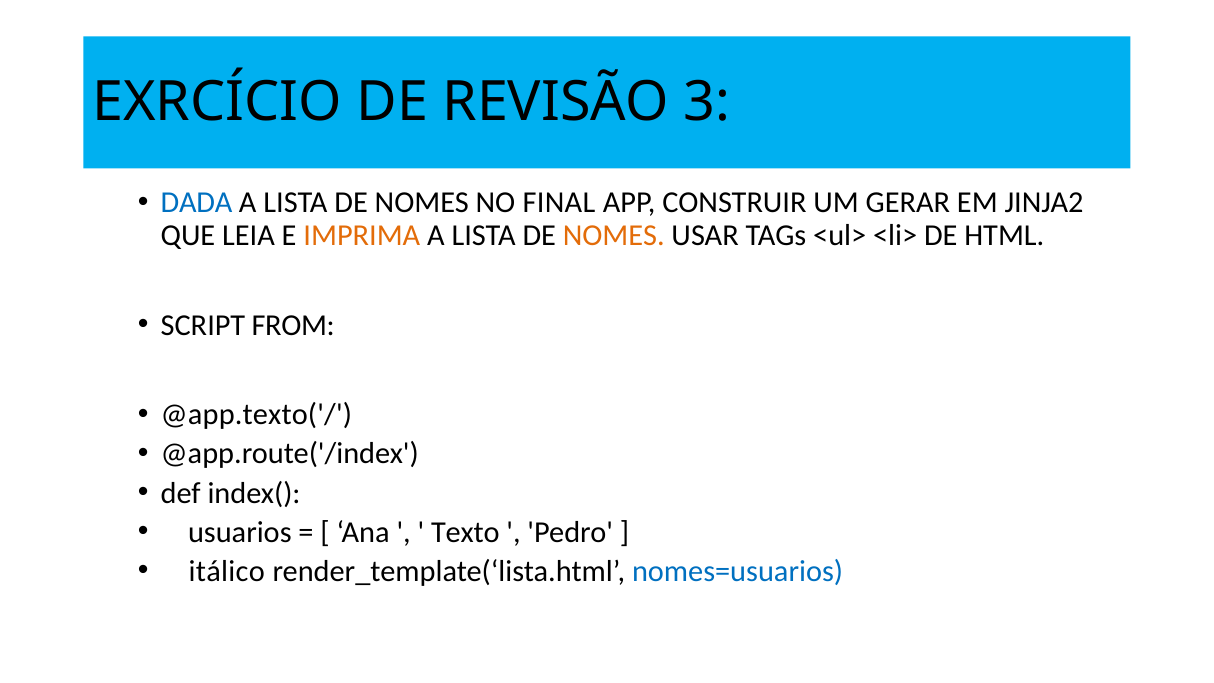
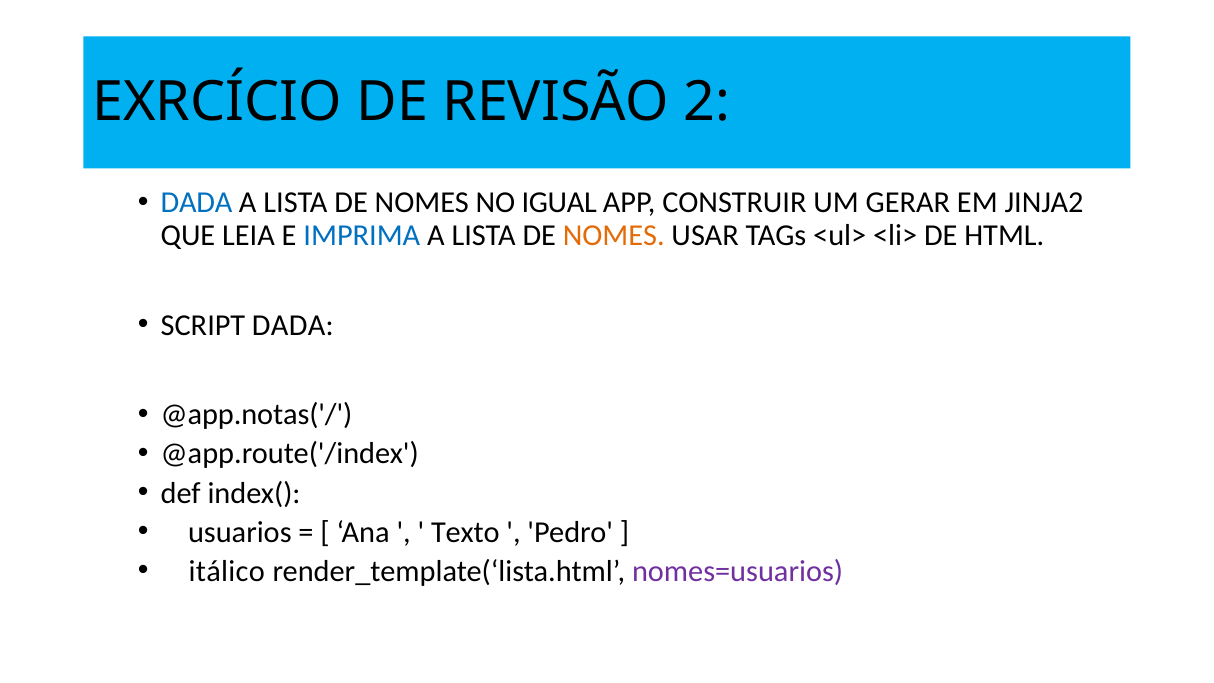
3: 3 -> 2
FINAL: FINAL -> IGUAL
IMPRIMA colour: orange -> blue
SCRIPT FROM: FROM -> DADA
@app.texto('/: @app.texto('/ -> @app.notas('/
nomes=usuarios colour: blue -> purple
